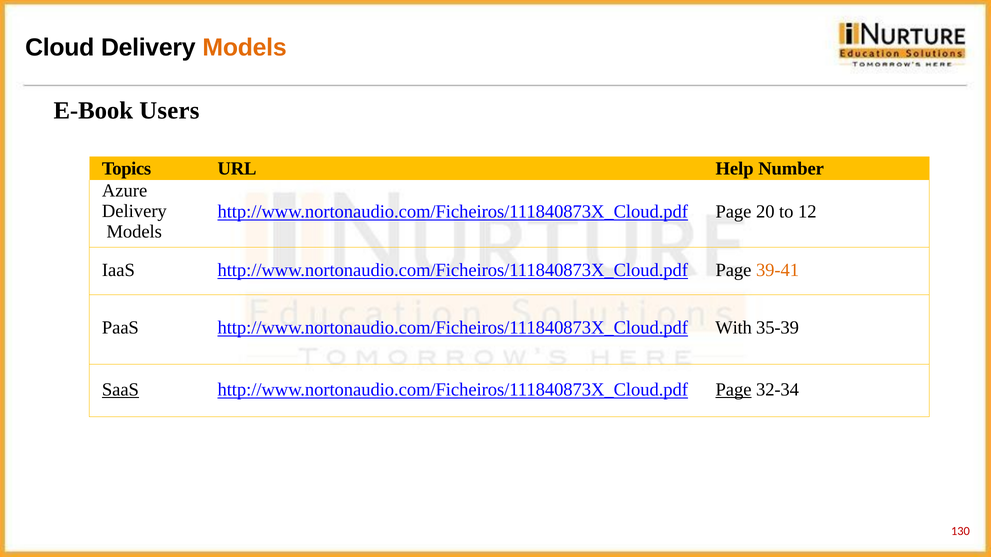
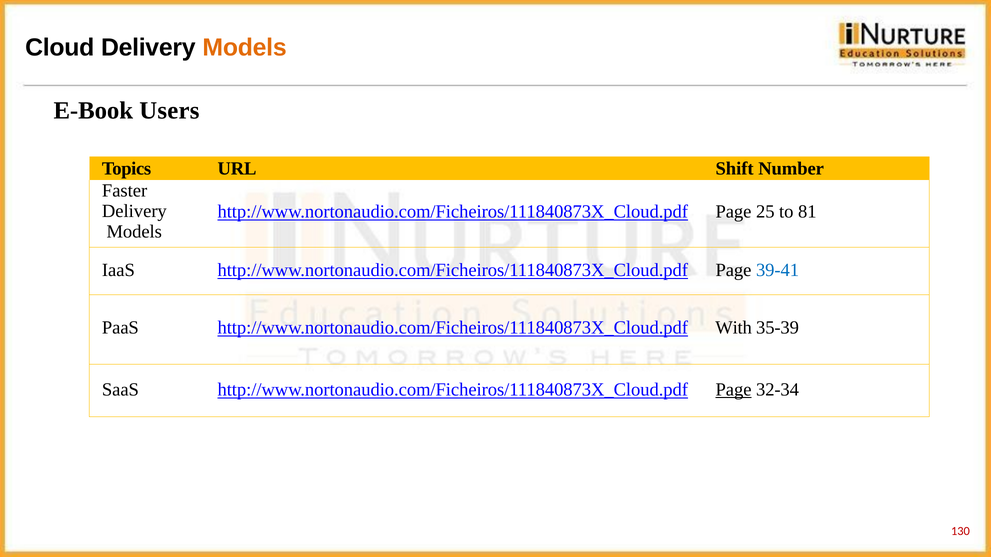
Help: Help -> Shift
Azure: Azure -> Faster
20: 20 -> 25
12: 12 -> 81
39-41 colour: orange -> blue
SaaS underline: present -> none
